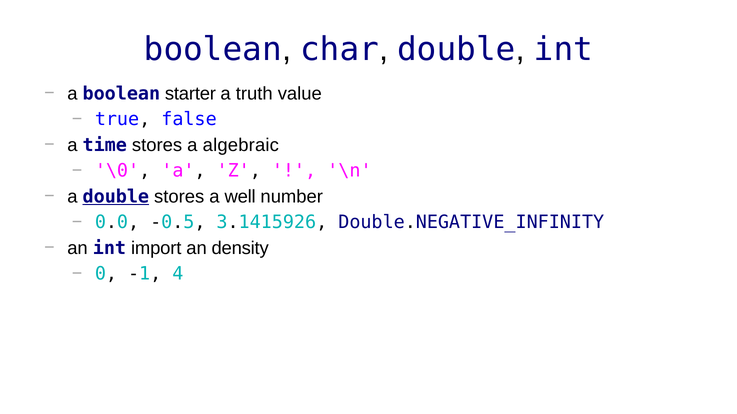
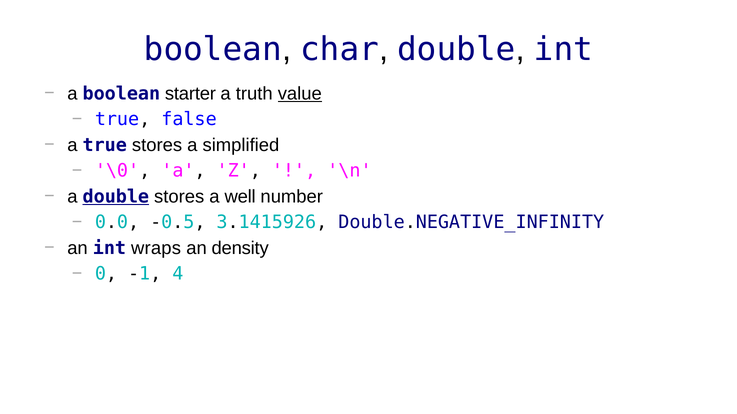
value underline: none -> present
a time: time -> true
algebraic: algebraic -> simplified
import: import -> wraps
